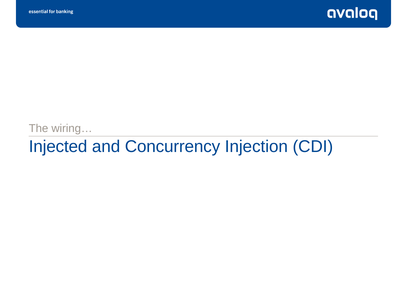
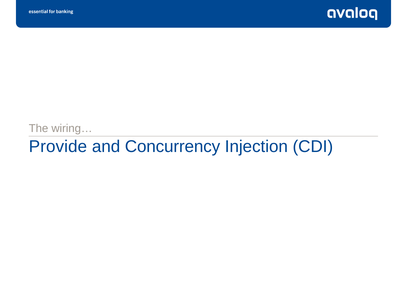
Injected: Injected -> Provide
